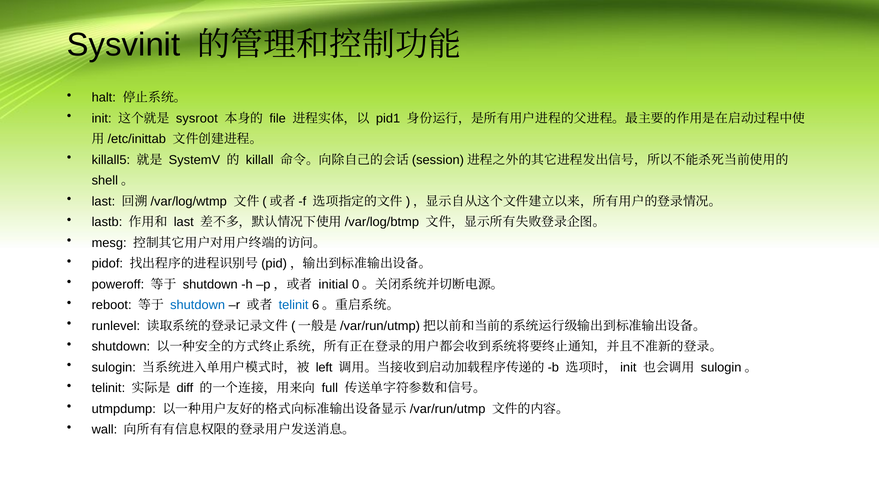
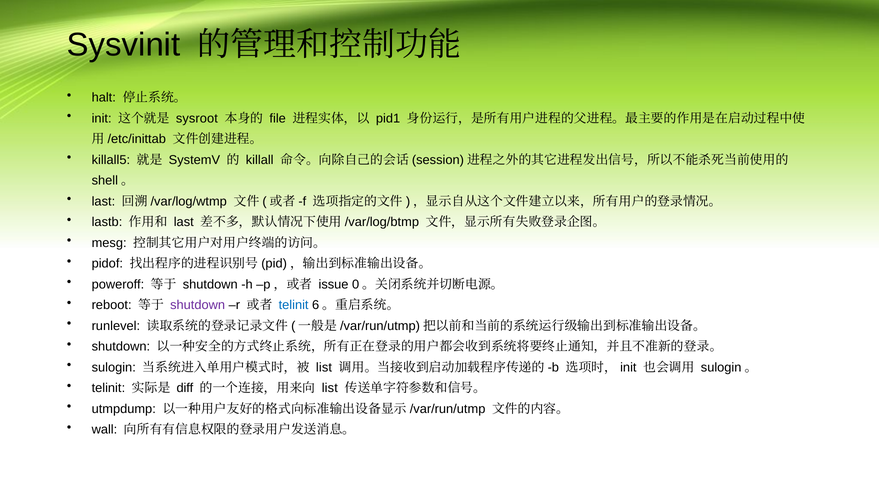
initial: initial -> issue
shutdown at (198, 305) colour: blue -> purple
left at (324, 368): left -> list
full at (330, 388): full -> list
